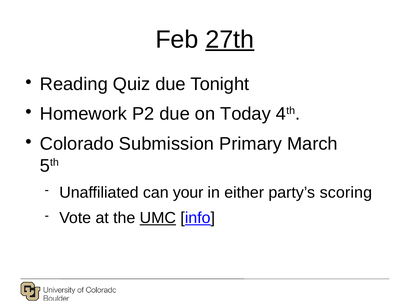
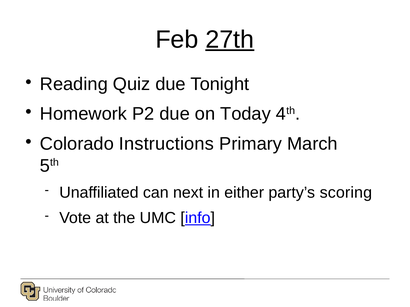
Submission: Submission -> Instructions
your: your -> next
UMC underline: present -> none
